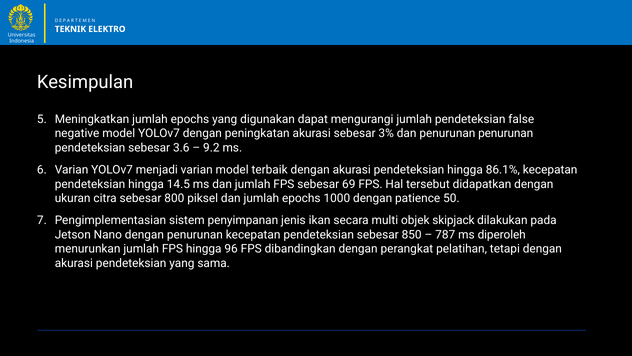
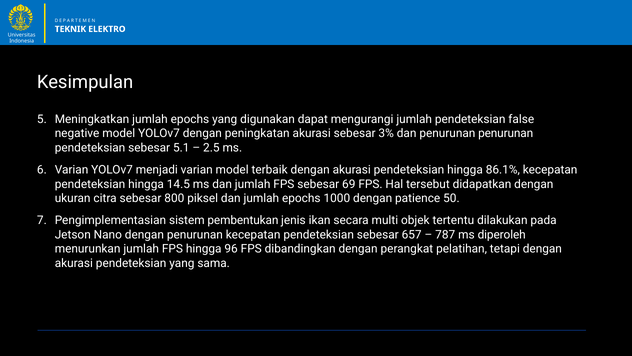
3.6: 3.6 -> 5.1
9.2: 9.2 -> 2.5
penyimpanan: penyimpanan -> pembentukan
skipjack: skipjack -> tertentu
850: 850 -> 657
